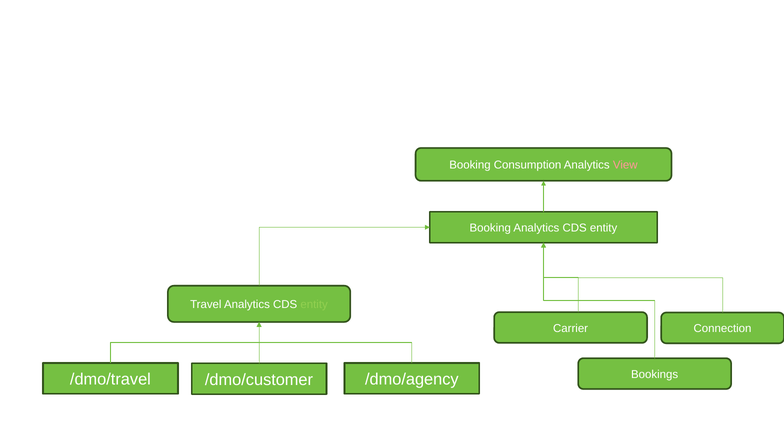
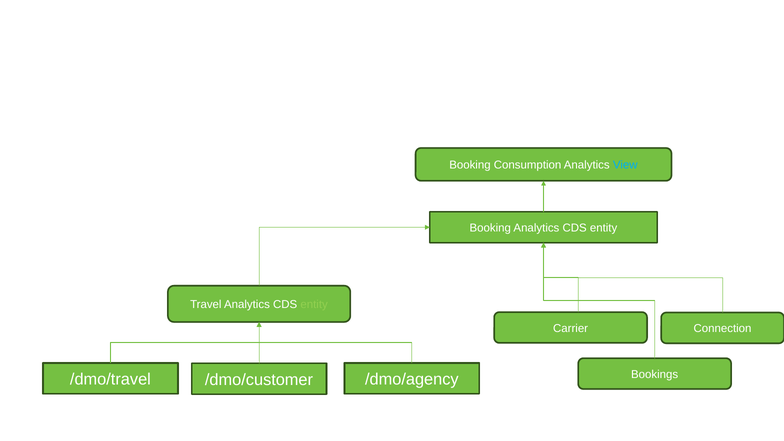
View colour: pink -> light blue
